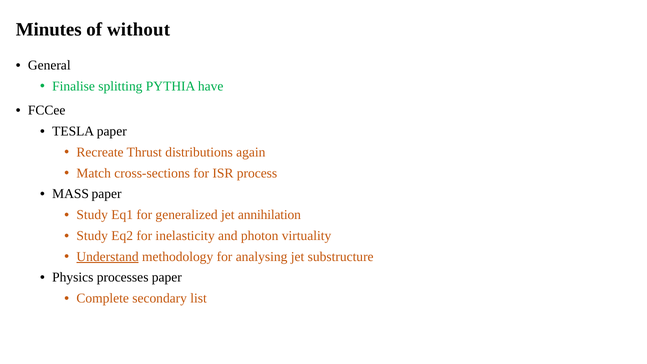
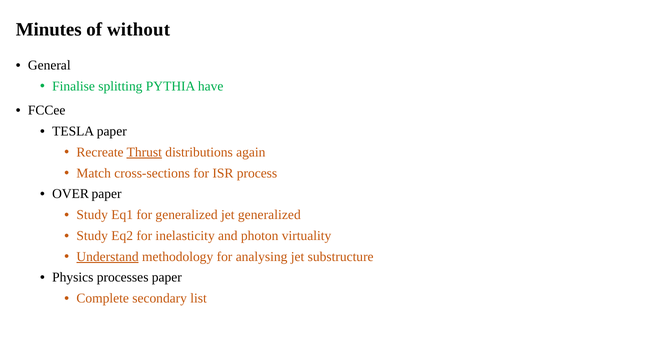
Thrust underline: none -> present
MASS: MASS -> OVER
jet annihilation: annihilation -> generalized
